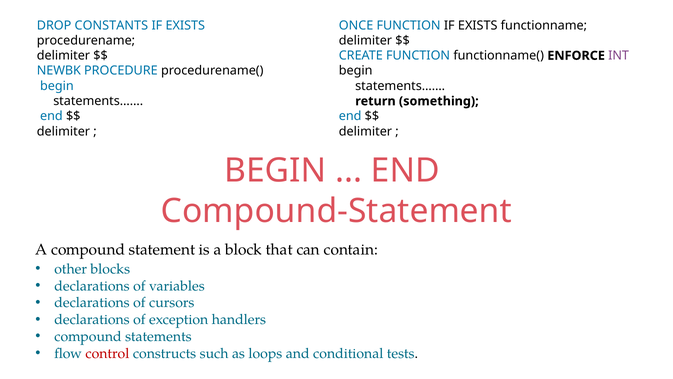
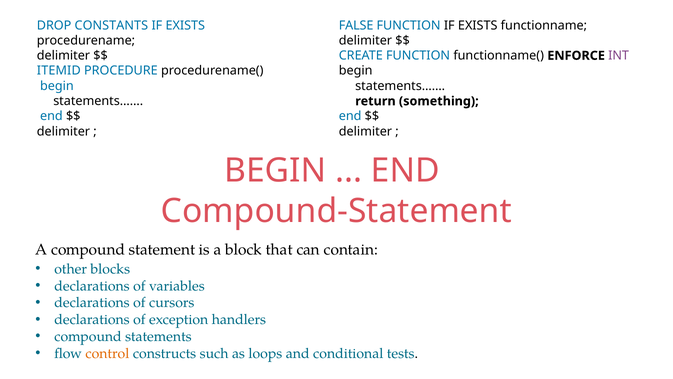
ONCE: ONCE -> FALSE
NEWBK: NEWBK -> ITEMID
control colour: red -> orange
